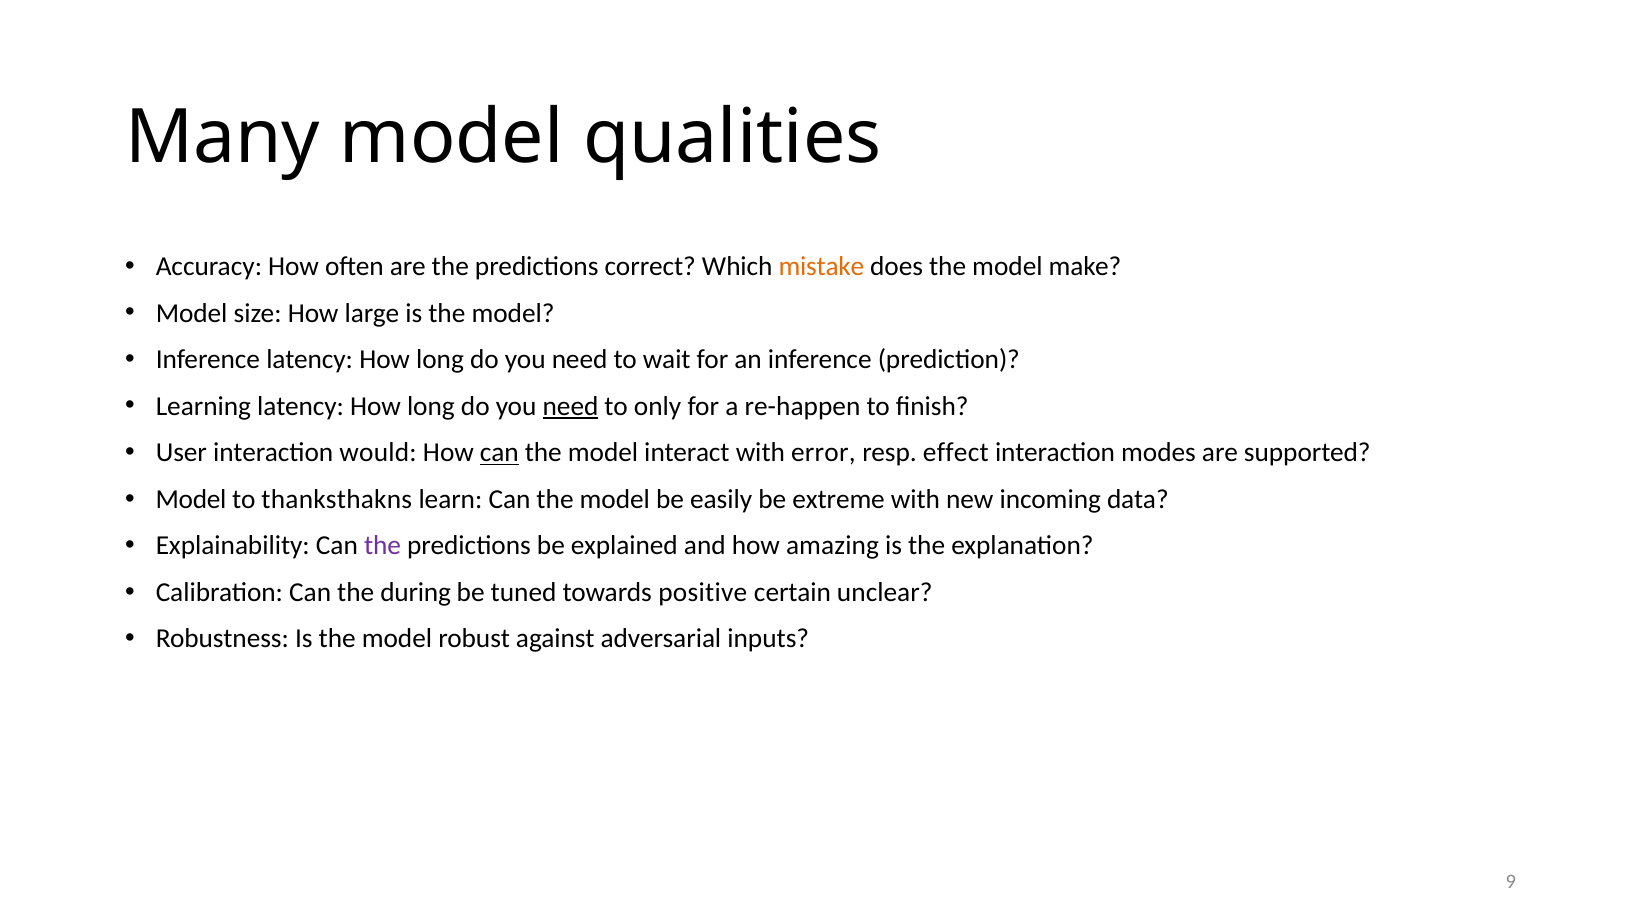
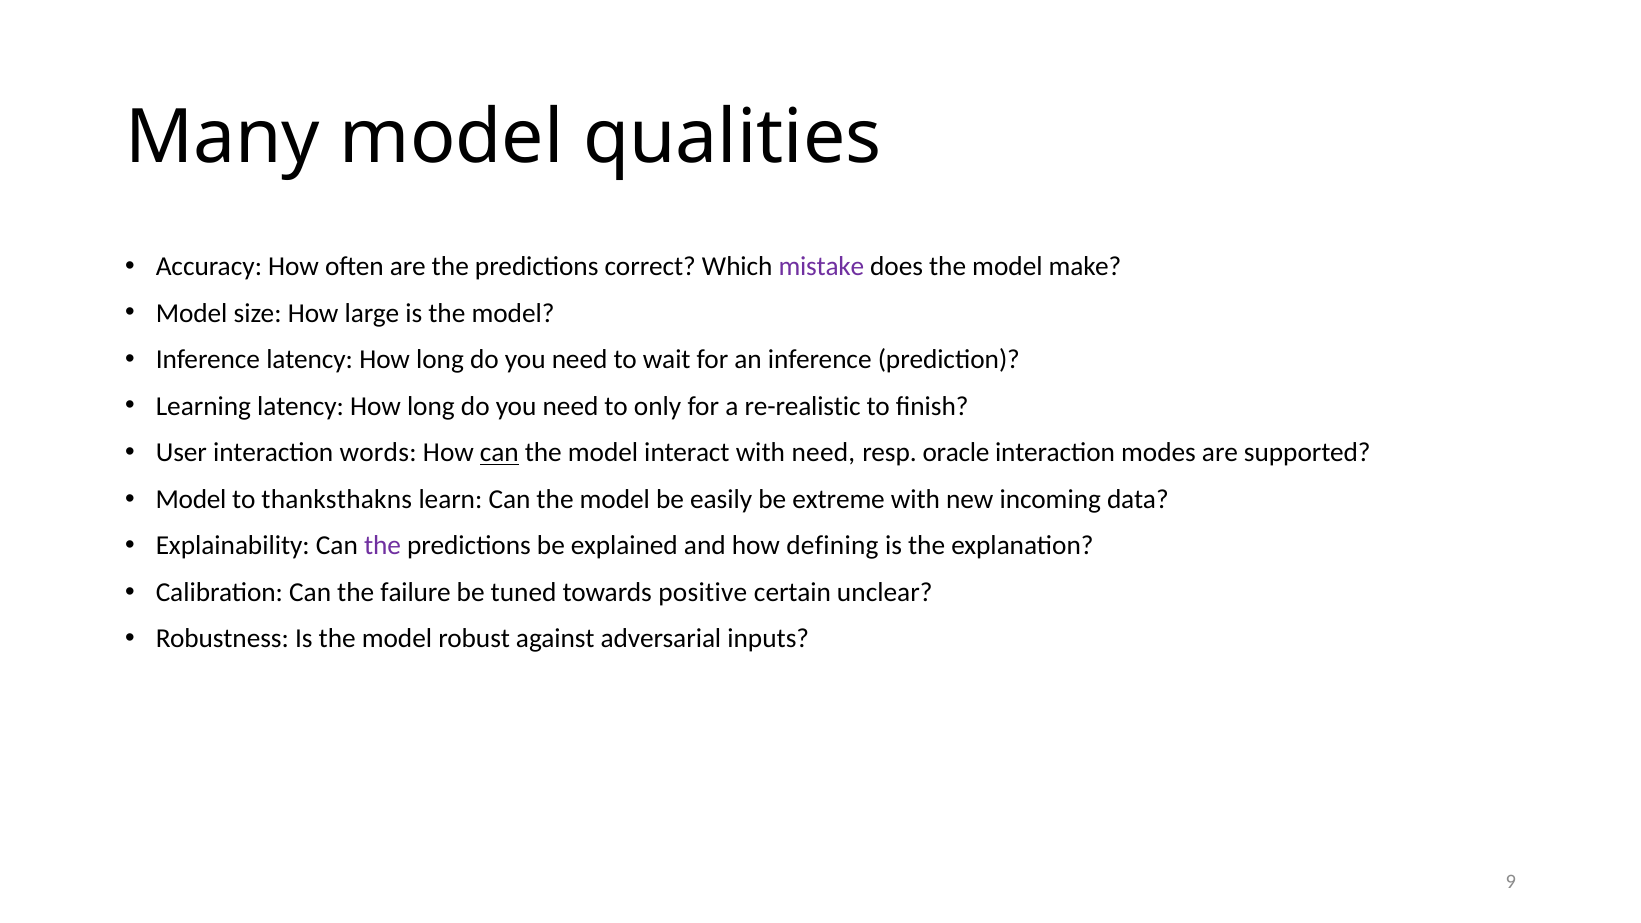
mistake colour: orange -> purple
need at (571, 406) underline: present -> none
re-happen: re-happen -> re-realistic
would: would -> words
with error: error -> need
effect: effect -> oracle
amazing: amazing -> defining
during: during -> failure
